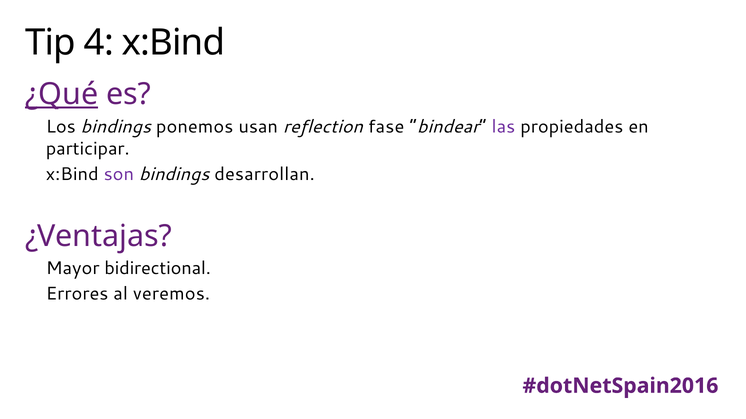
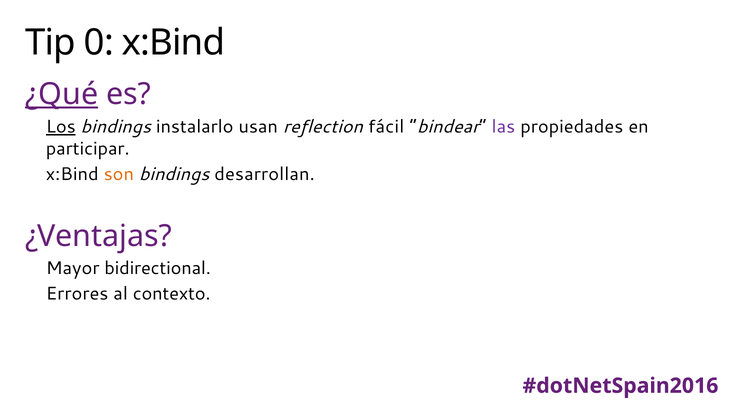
4: 4 -> 0
Los underline: none -> present
ponemos: ponemos -> instalarlo
fase: fase -> fácil
son colour: purple -> orange
veremos: veremos -> contexto
